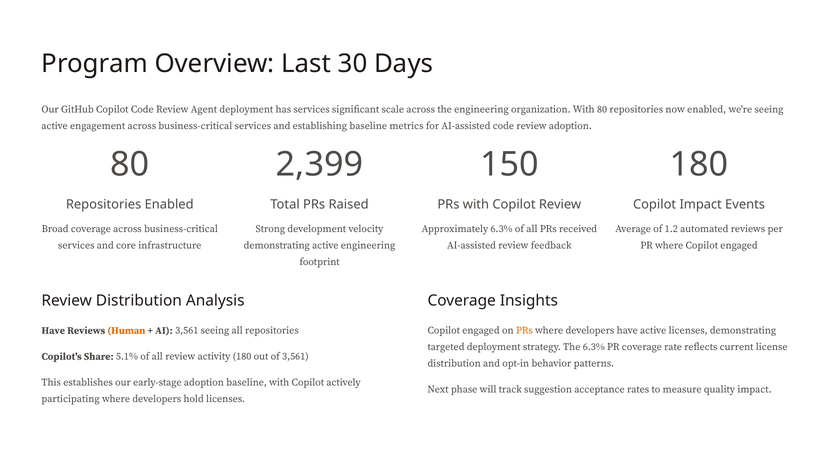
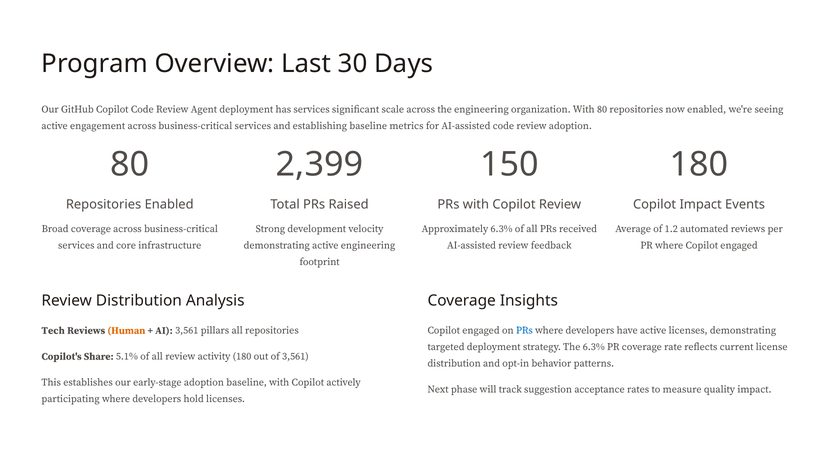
Have at (53, 331): Have -> Tech
3,561 seeing: seeing -> pillars
PRs at (524, 331) colour: orange -> blue
